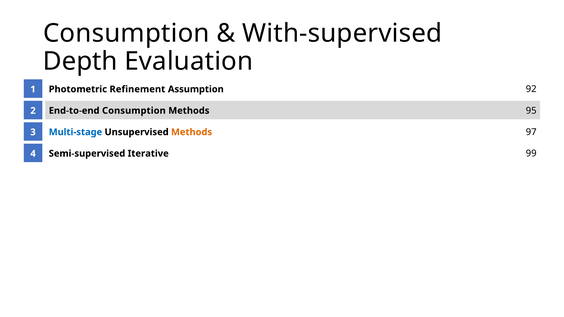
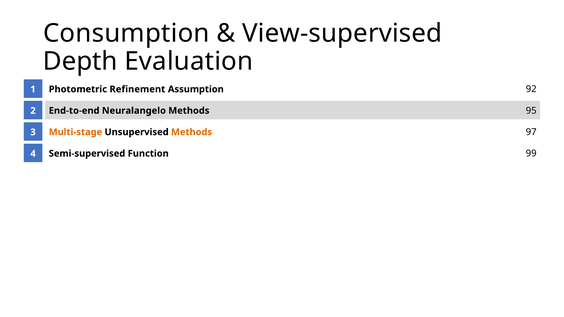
With-supervised: With-supervised -> View-supervised
End-to-end Consumption: Consumption -> Neuralangelo
Multi-stage colour: blue -> orange
Iterative: Iterative -> Function
